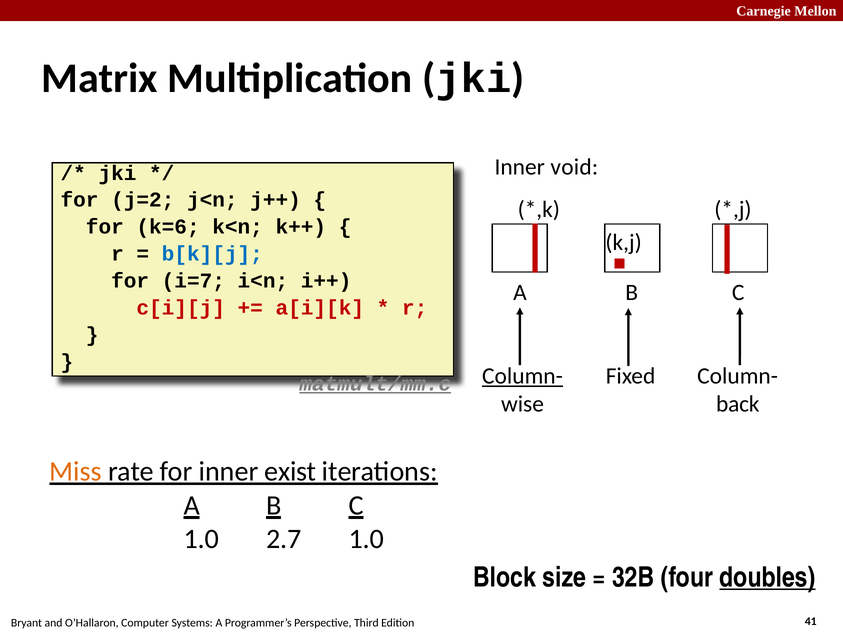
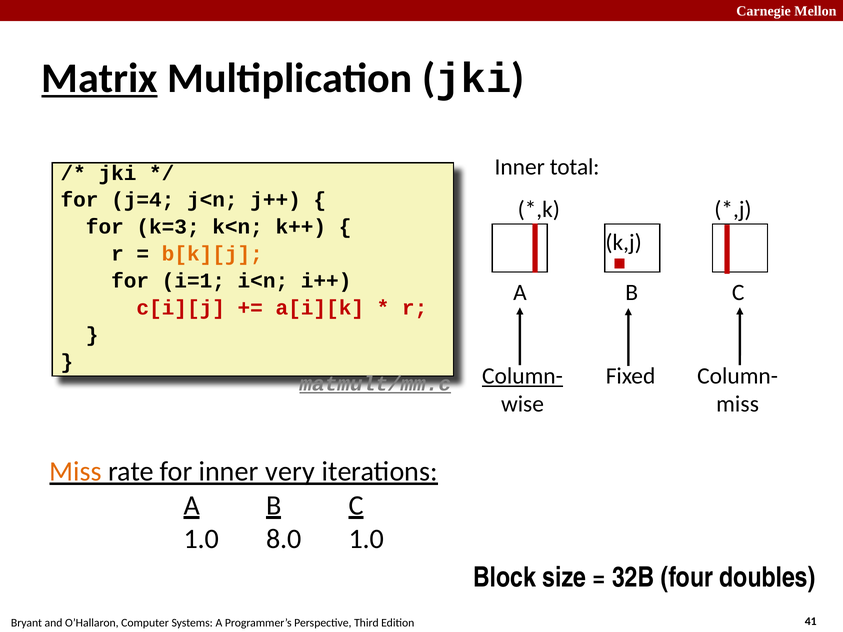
Matrix underline: none -> present
void: void -> total
j=2: j=2 -> j=4
k=6: k=6 -> k=3
b[k][j colour: blue -> orange
i=7: i=7 -> i=1
back at (738, 404): back -> miss
exist: exist -> very
2.7: 2.7 -> 8.0
doubles underline: present -> none
